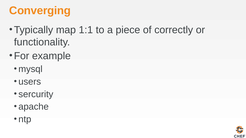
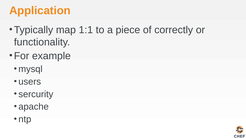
Converging: Converging -> Application
